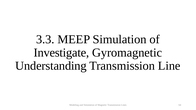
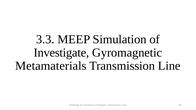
Understanding: Understanding -> Metamaterials
